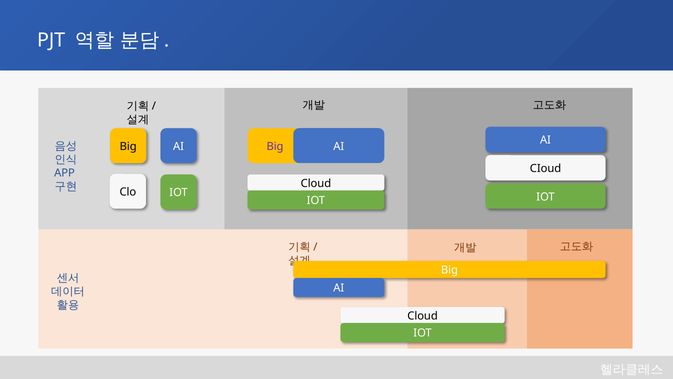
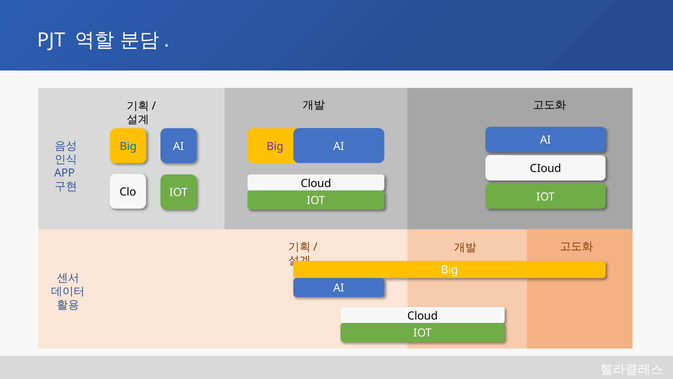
Big at (128, 146) colour: black -> blue
